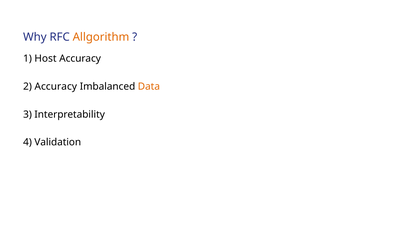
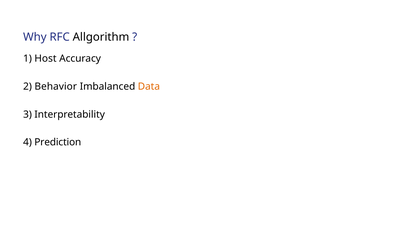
Allgorithm colour: orange -> black
2 Accuracy: Accuracy -> Behavior
Validation: Validation -> Prediction
